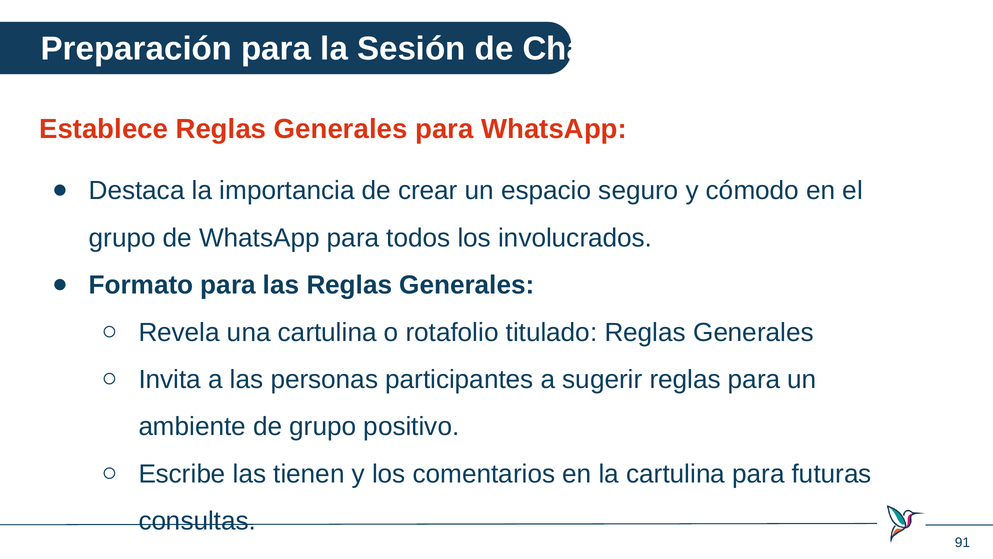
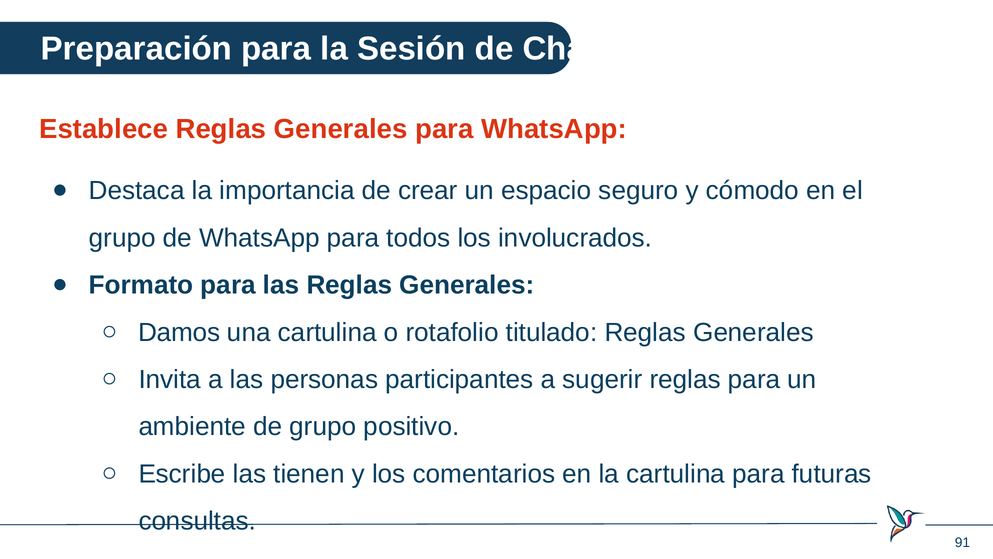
Revela: Revela -> Damos
